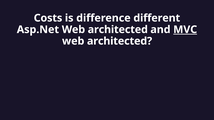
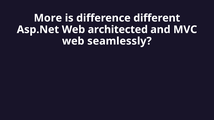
Costs: Costs -> More
MVC underline: present -> none
architected at (120, 41): architected -> seamlessly
